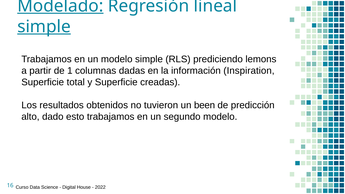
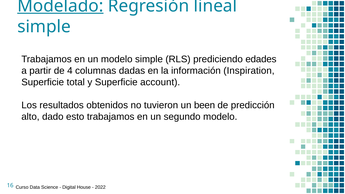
simple at (44, 27) underline: present -> none
lemons: lemons -> edades
1: 1 -> 4
creadas: creadas -> account
